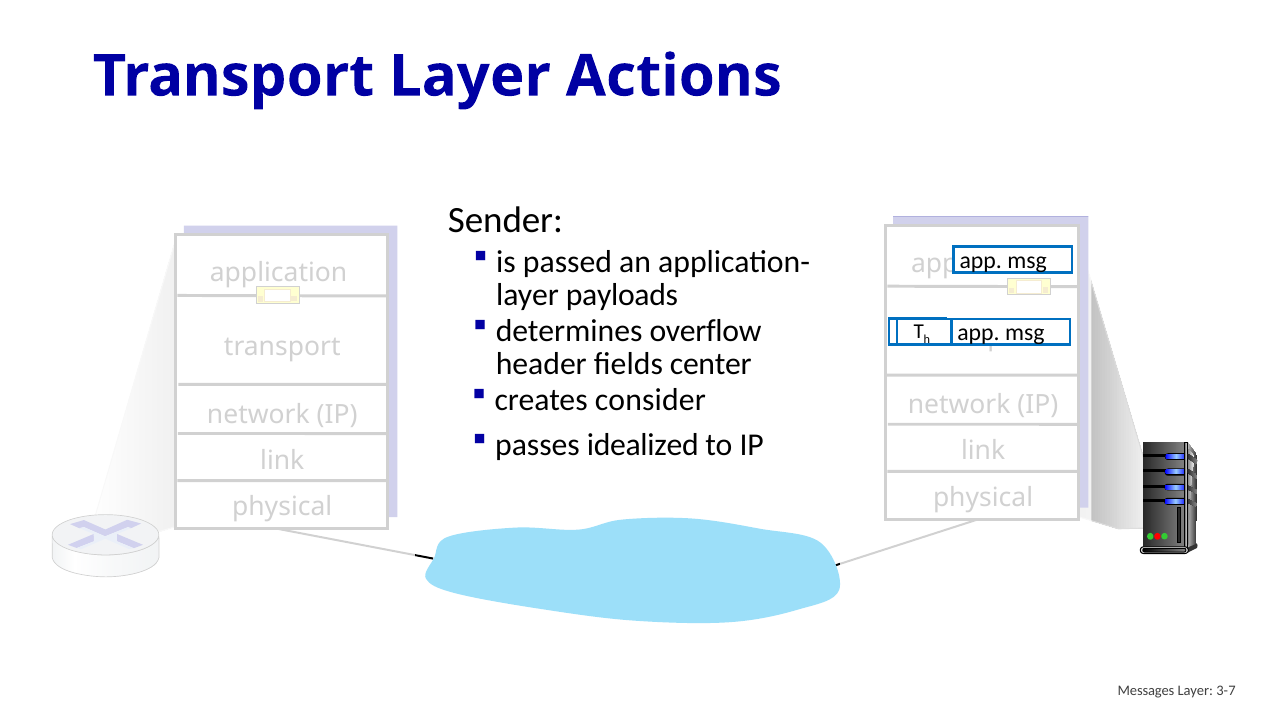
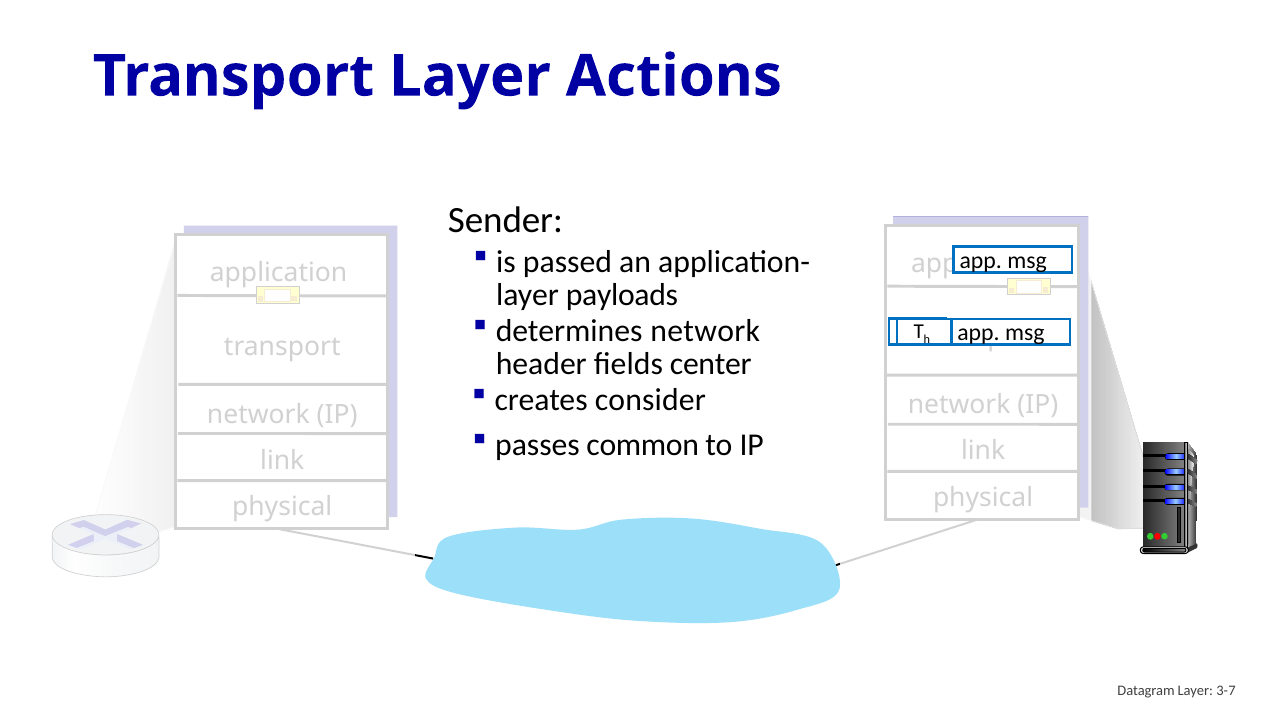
determines overflow: overflow -> network
idealized: idealized -> common
Messages: Messages -> Datagram
